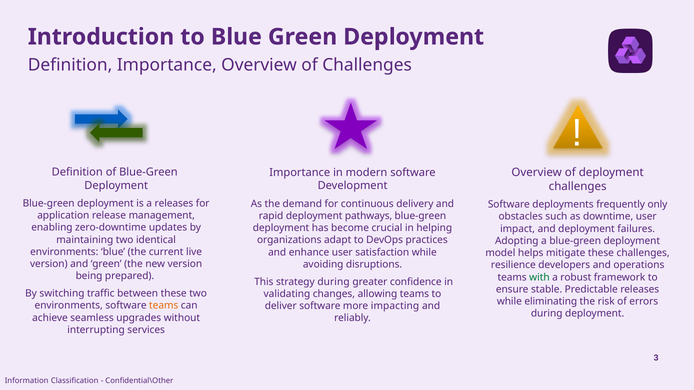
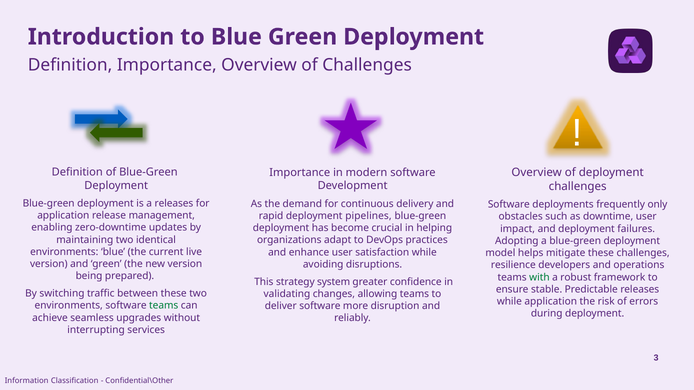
pathways: pathways -> pipelines
strategy during: during -> system
while eliminating: eliminating -> application
teams at (164, 306) colour: orange -> green
impacting: impacting -> disruption
